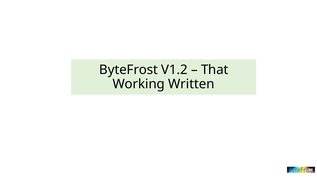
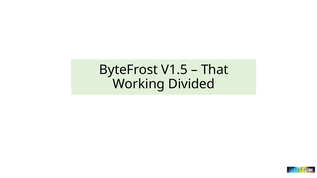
V1.2: V1.2 -> V1.5
Written: Written -> Divided
